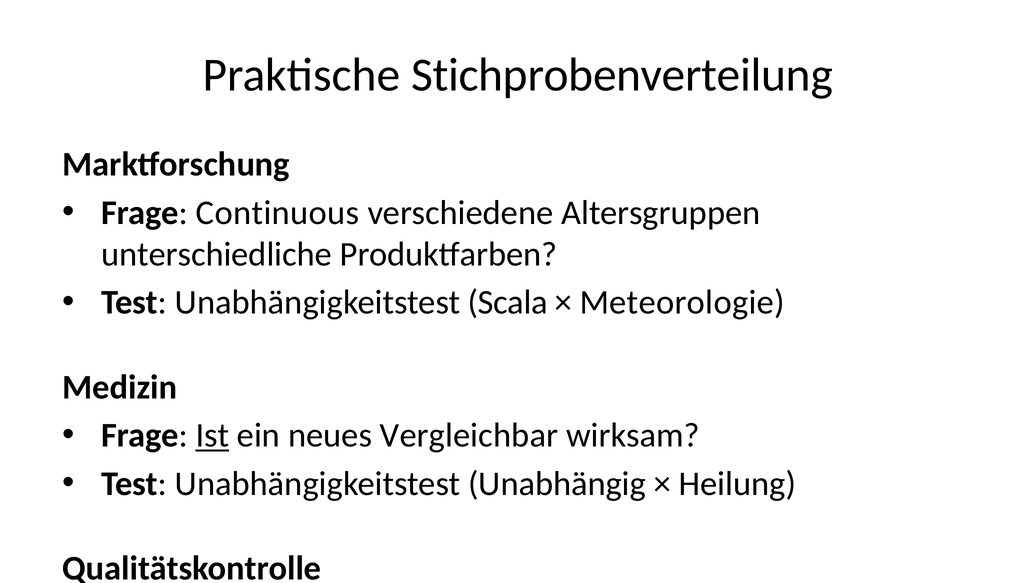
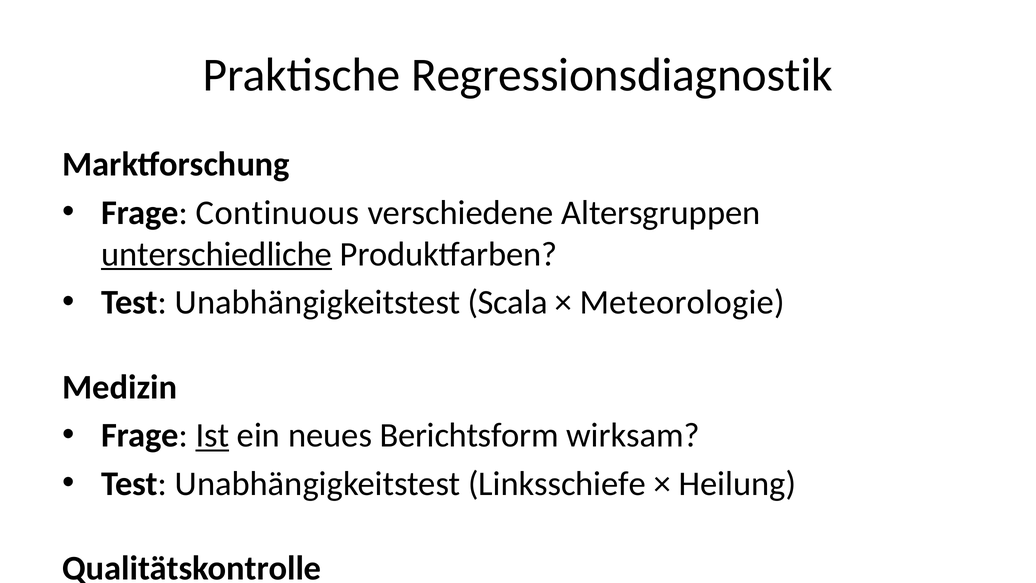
Stichprobenverteilung: Stichprobenverteilung -> Regressionsdiagnostik
unterschiedliche underline: none -> present
Vergleichbar: Vergleichbar -> Berichtsform
Unabhängig: Unabhängig -> Linksschiefe
